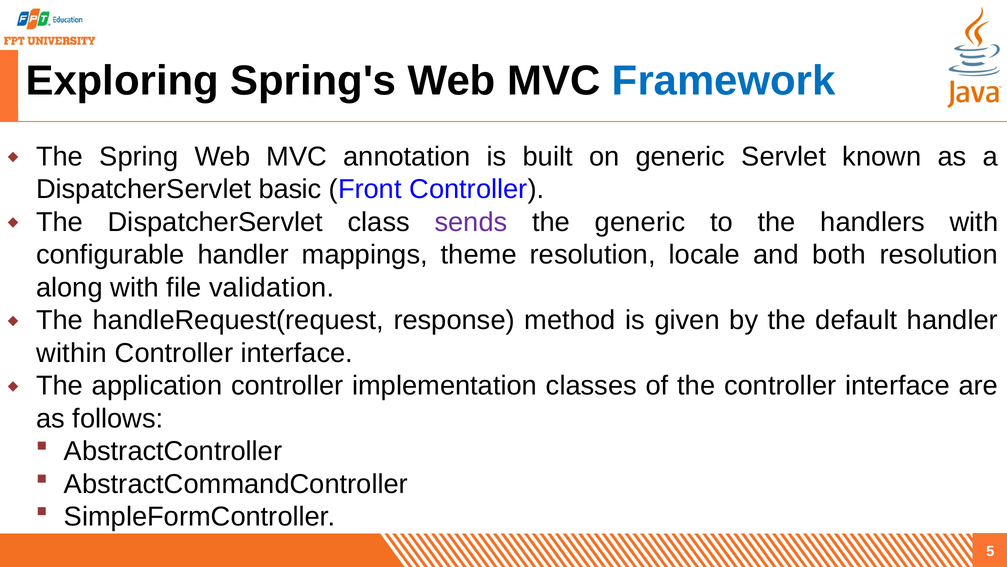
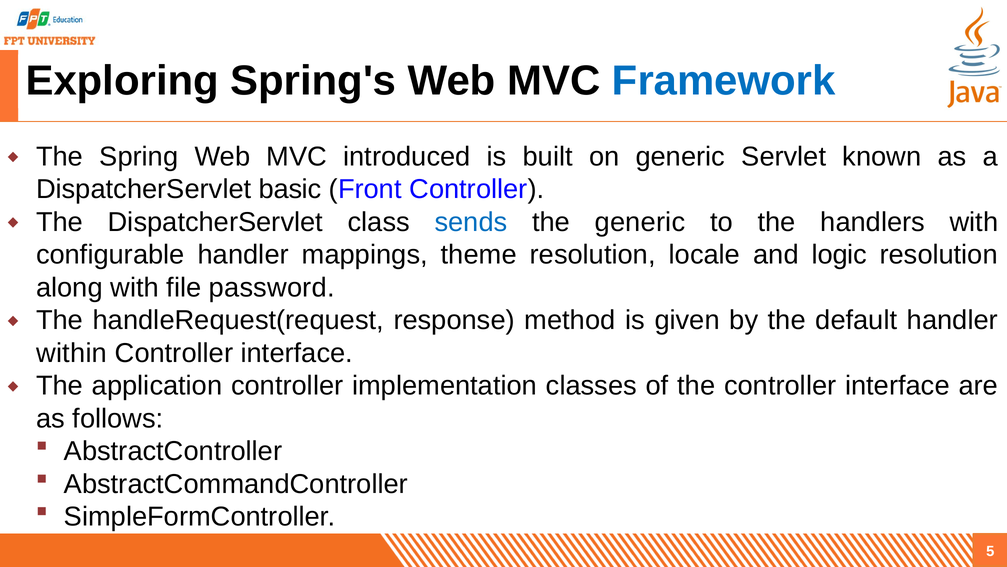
annotation: annotation -> introduced
sends colour: purple -> blue
both: both -> logic
validation: validation -> password
